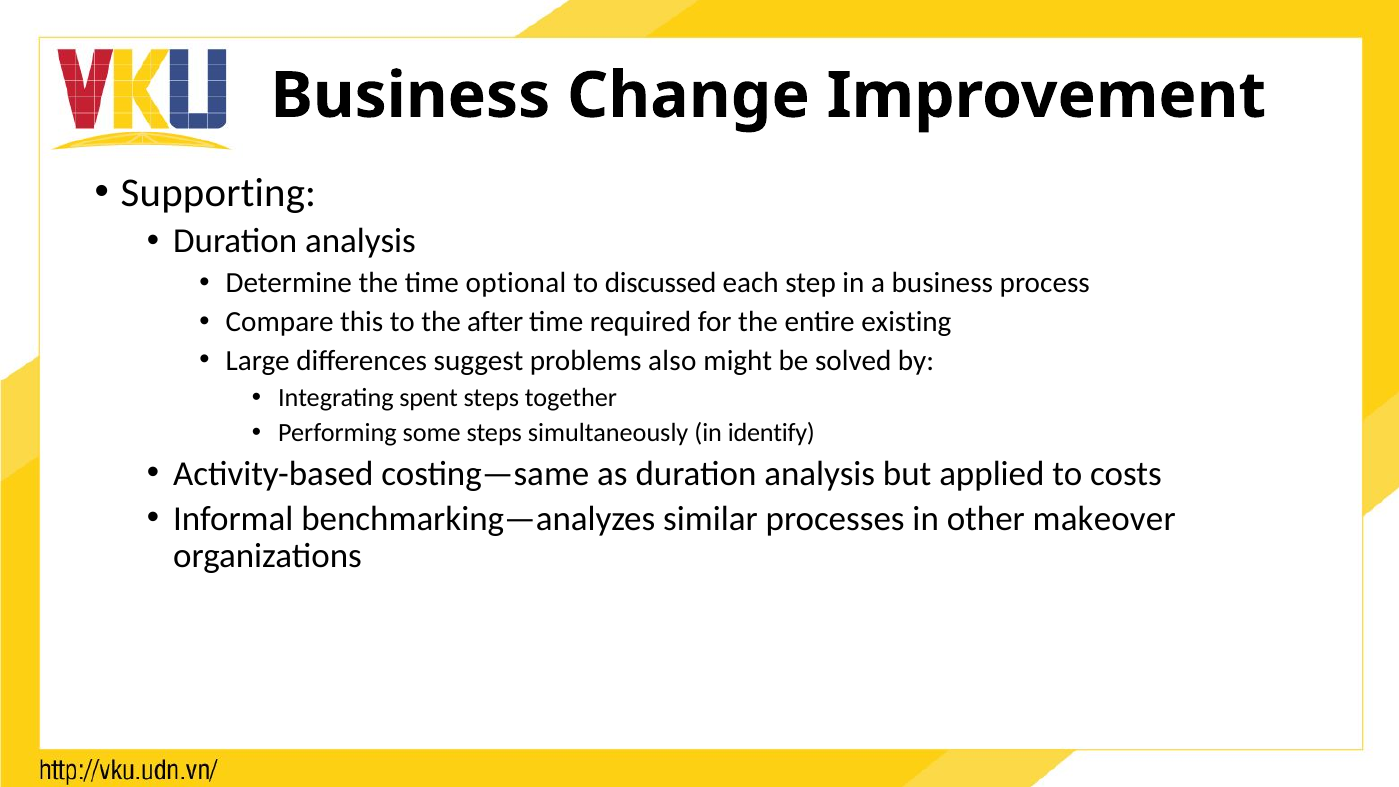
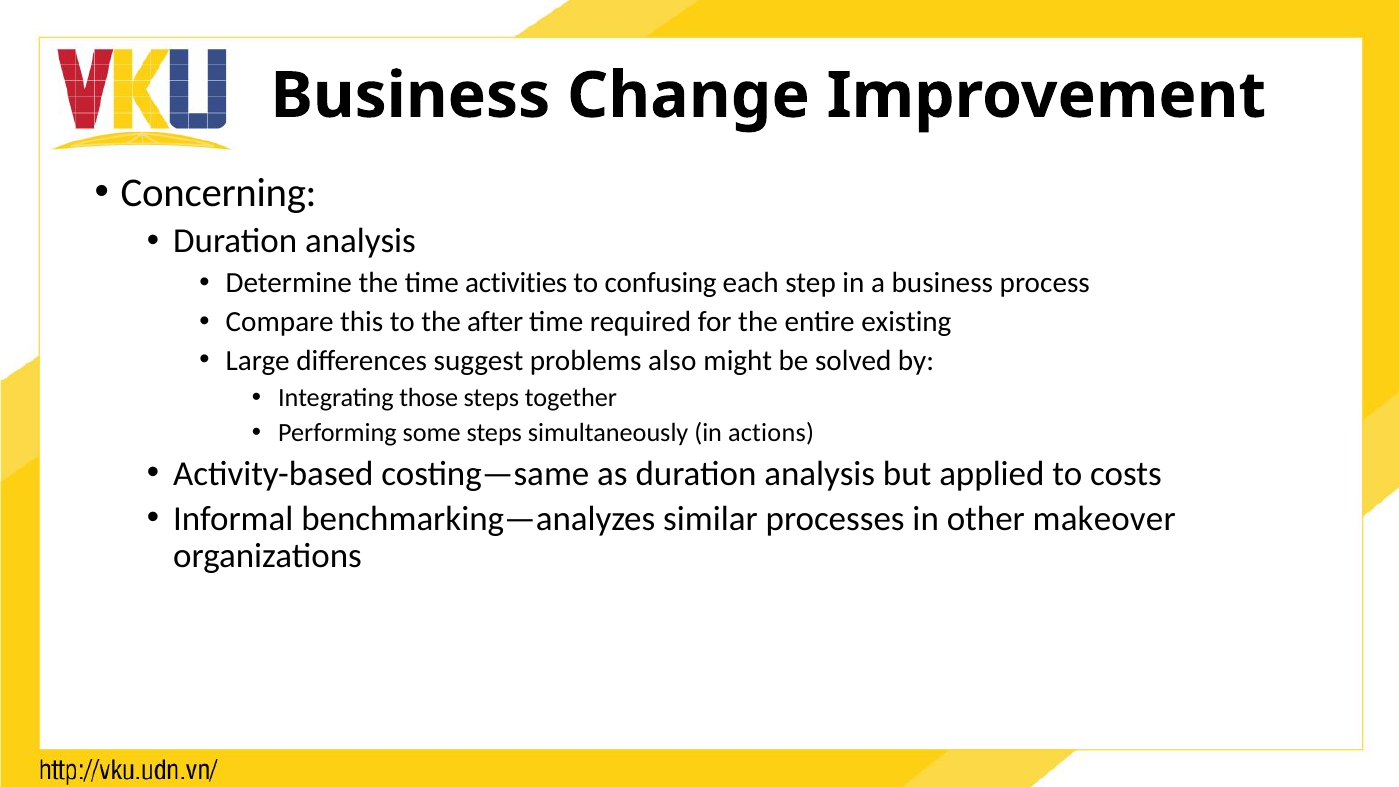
Supporting: Supporting -> Concerning
optional: optional -> activities
discussed: discussed -> confusing
spent: spent -> those
identify: identify -> actions
